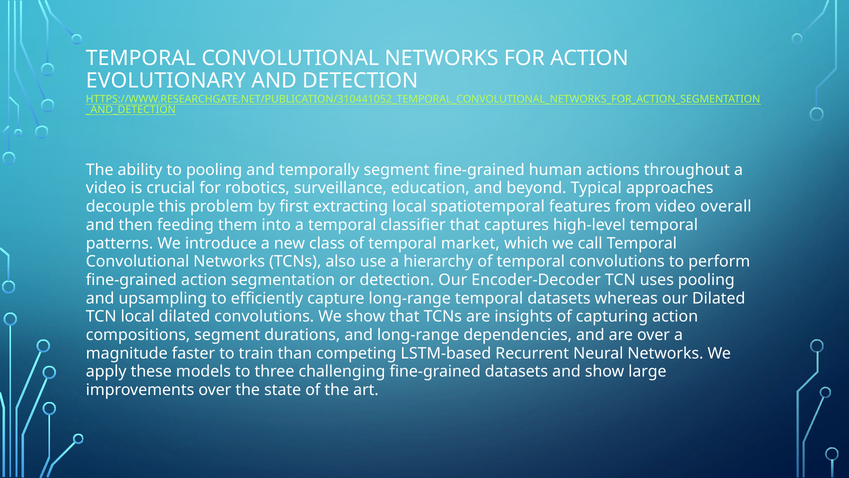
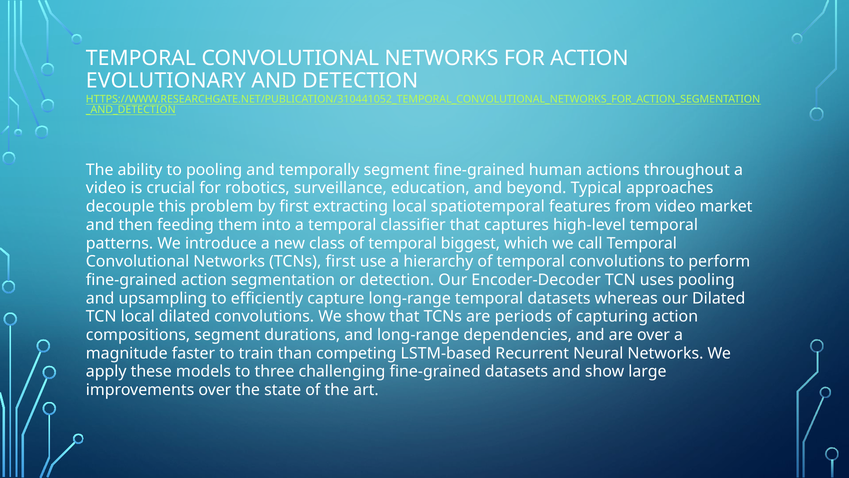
overall: overall -> market
market: market -> biggest
TCNs also: also -> first
insights: insights -> periods
